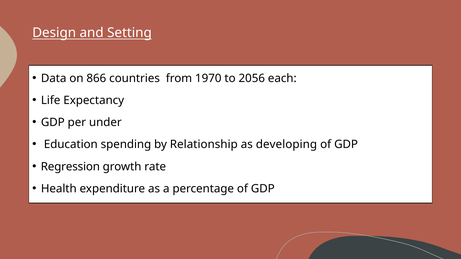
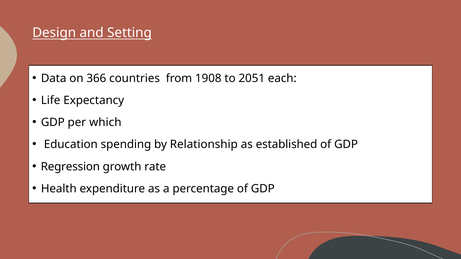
866: 866 -> 366
1970: 1970 -> 1908
2056: 2056 -> 2051
under: under -> which
developing: developing -> established
